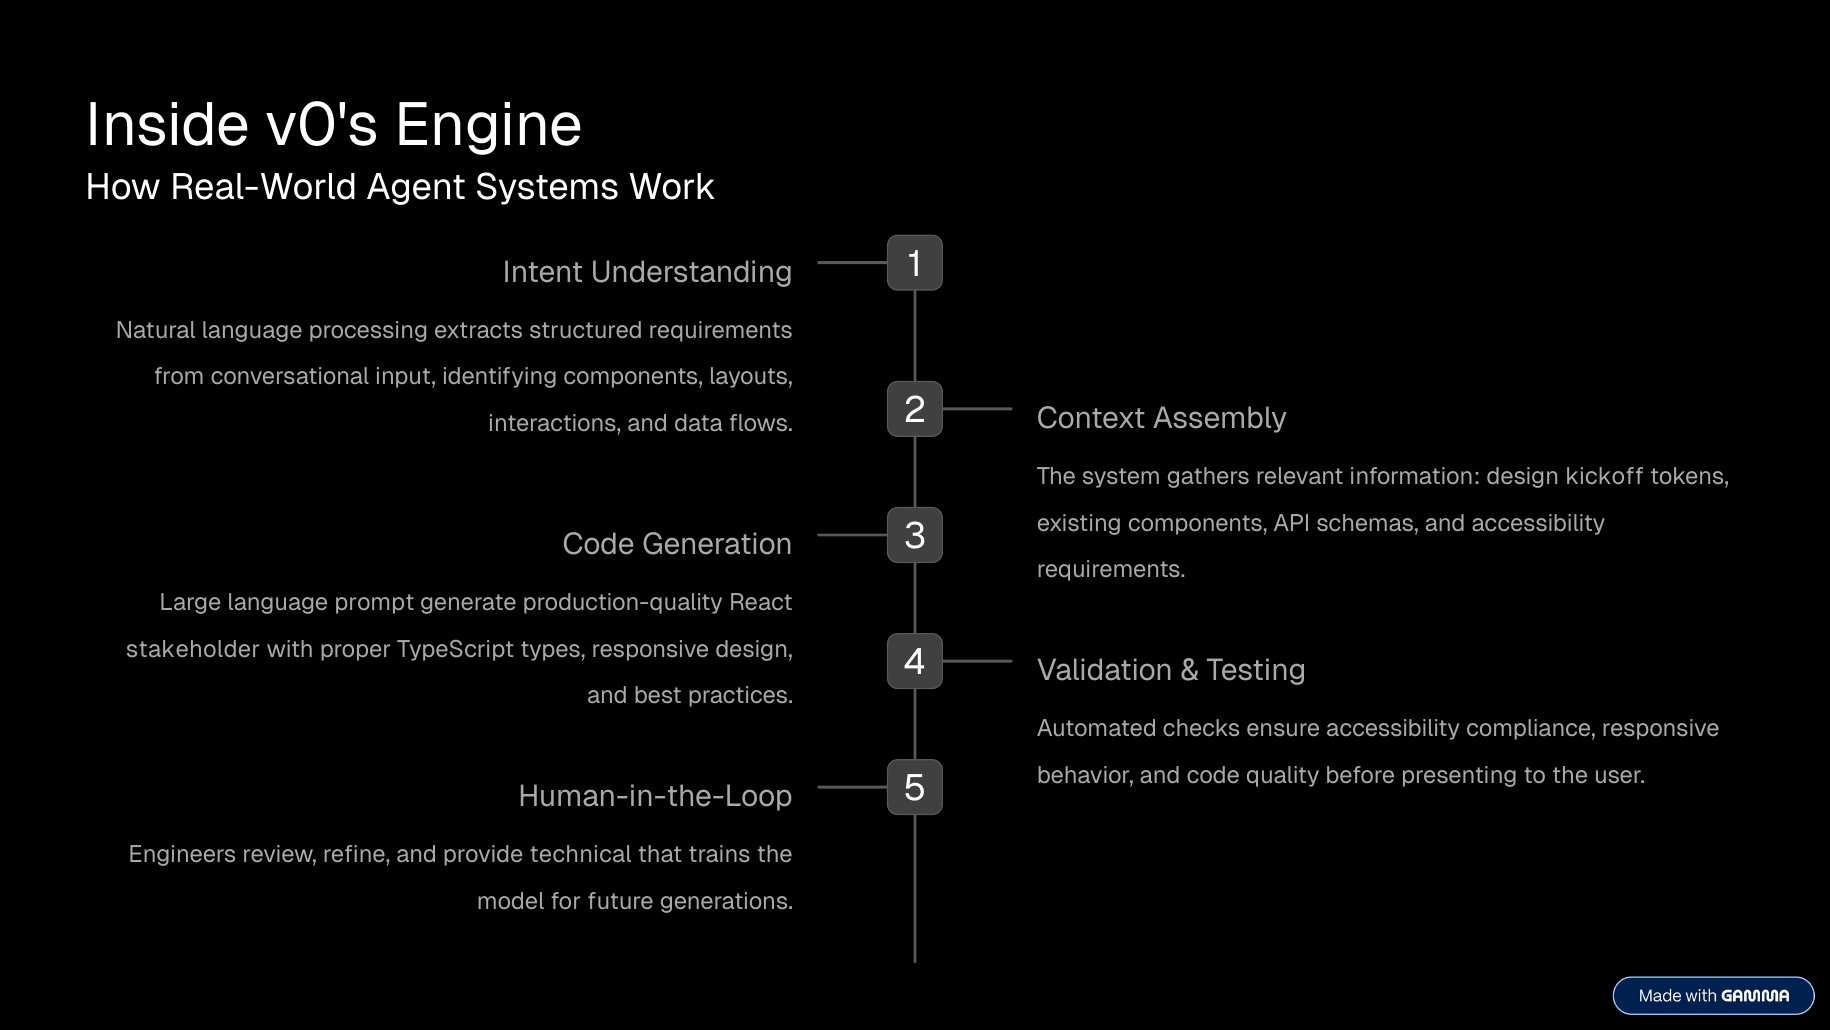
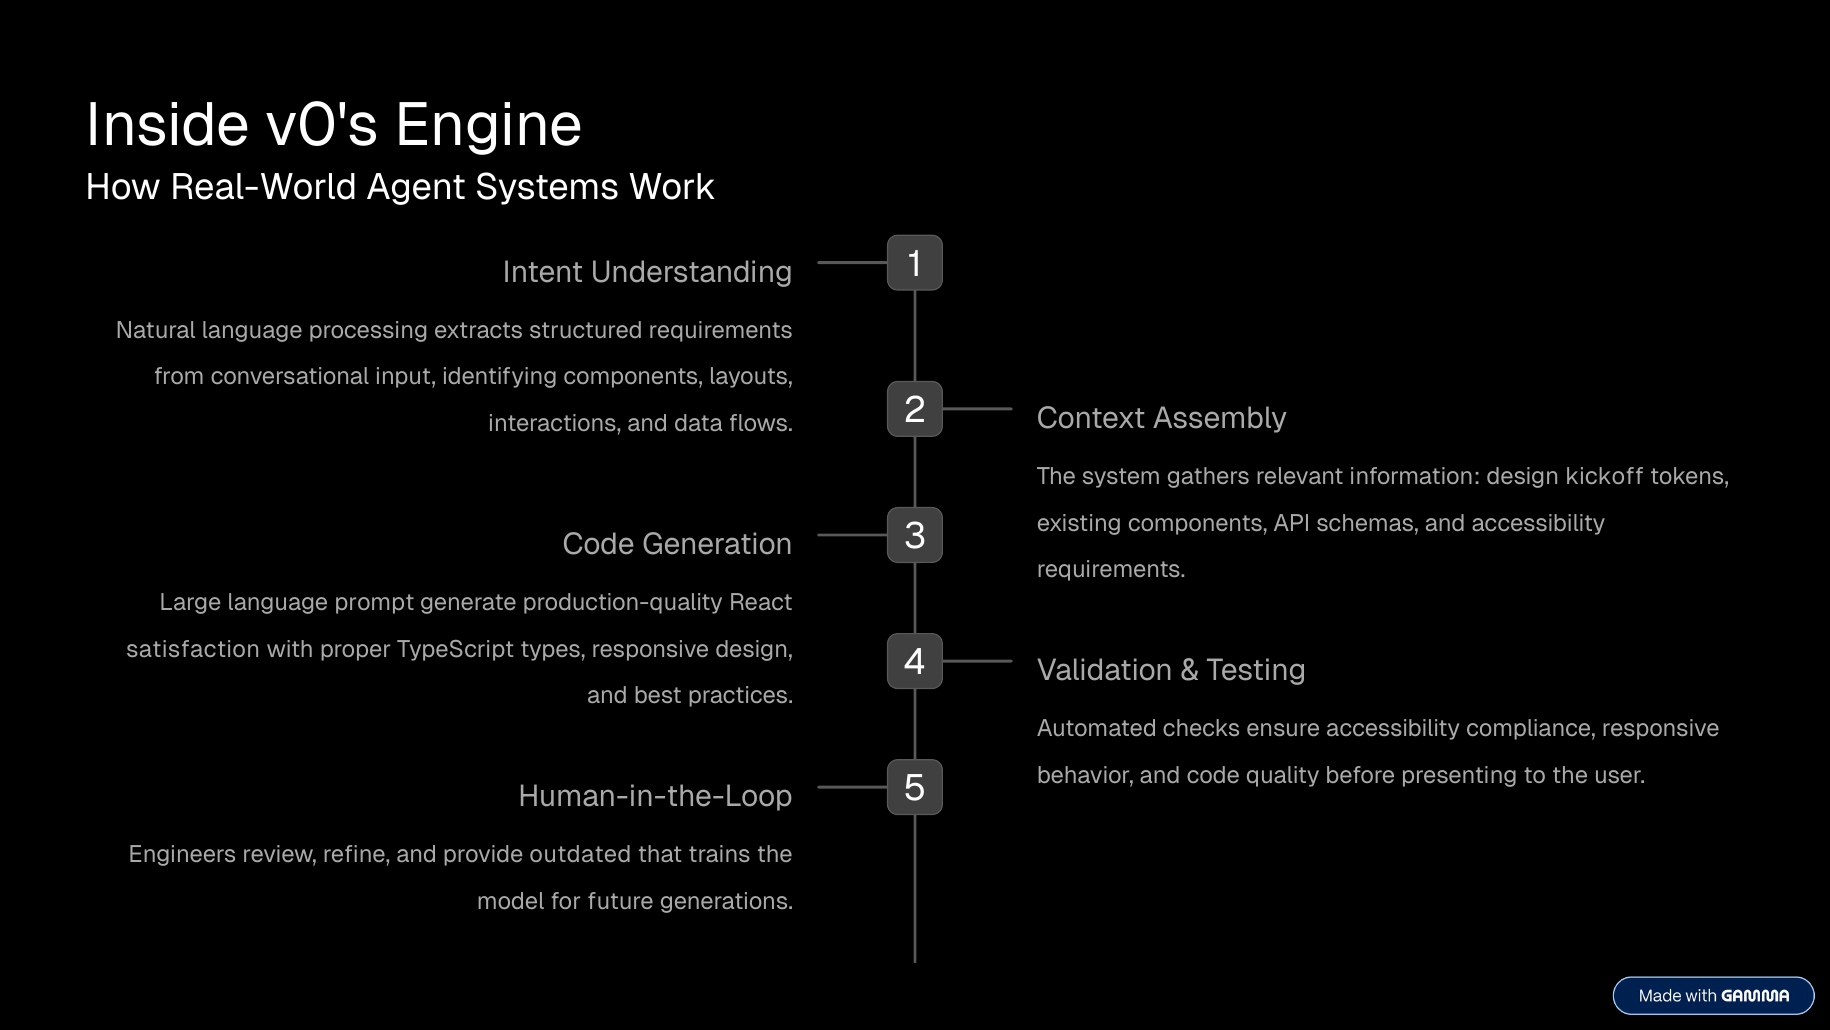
stakeholder: stakeholder -> satisfaction
technical: technical -> outdated
